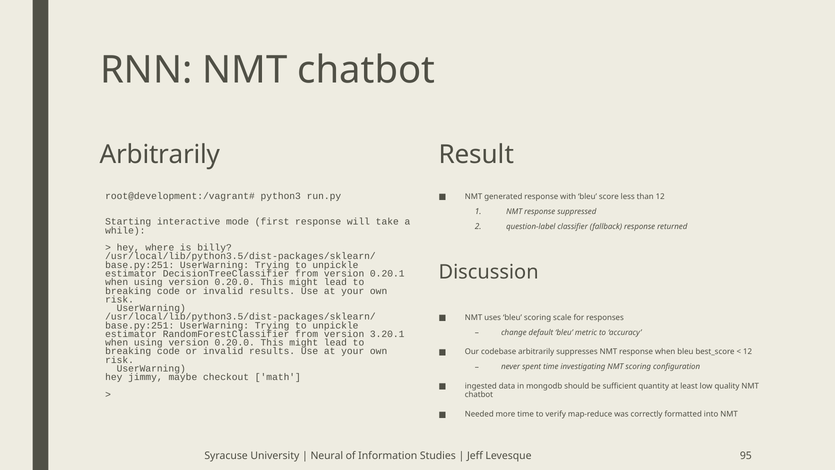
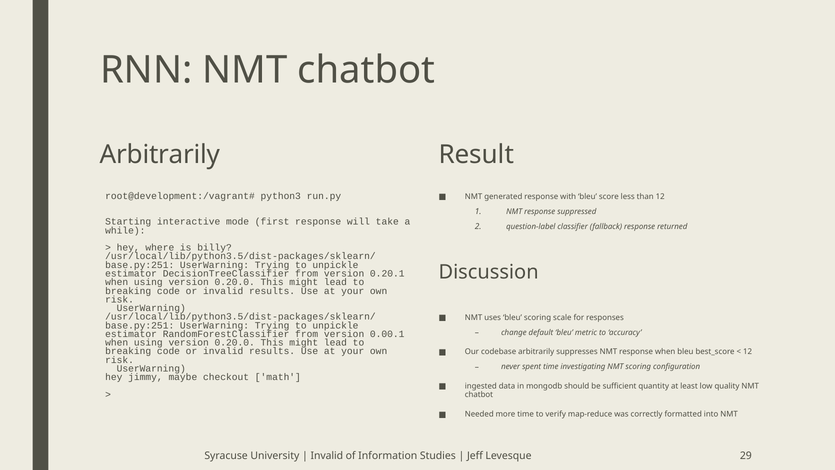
3.20.1: 3.20.1 -> 0.00.1
Neural at (327, 456): Neural -> Invalid
95: 95 -> 29
